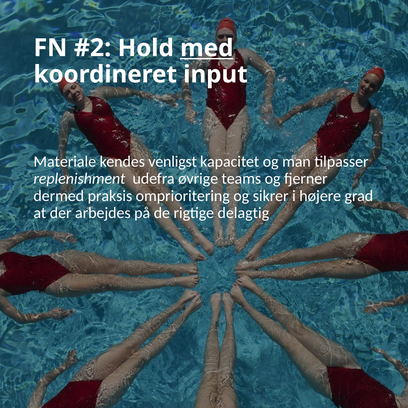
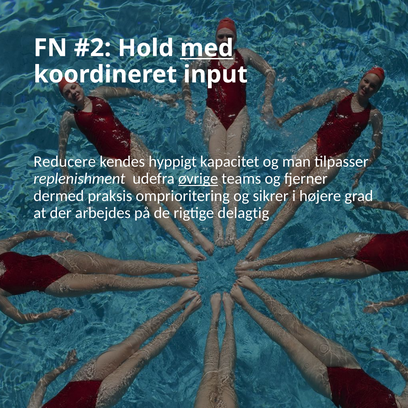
Materiale: Materiale -> Reducere
venligst: venligst -> hyppigt
øvrige underline: none -> present
